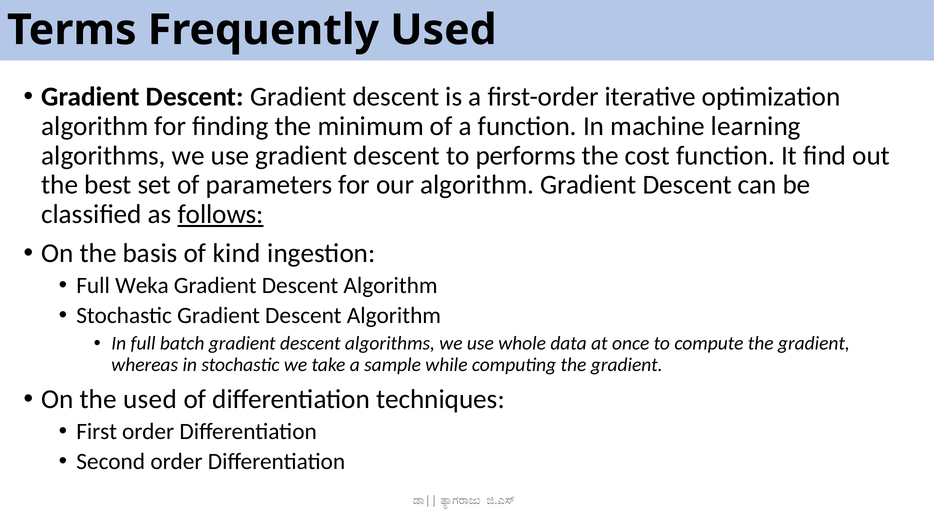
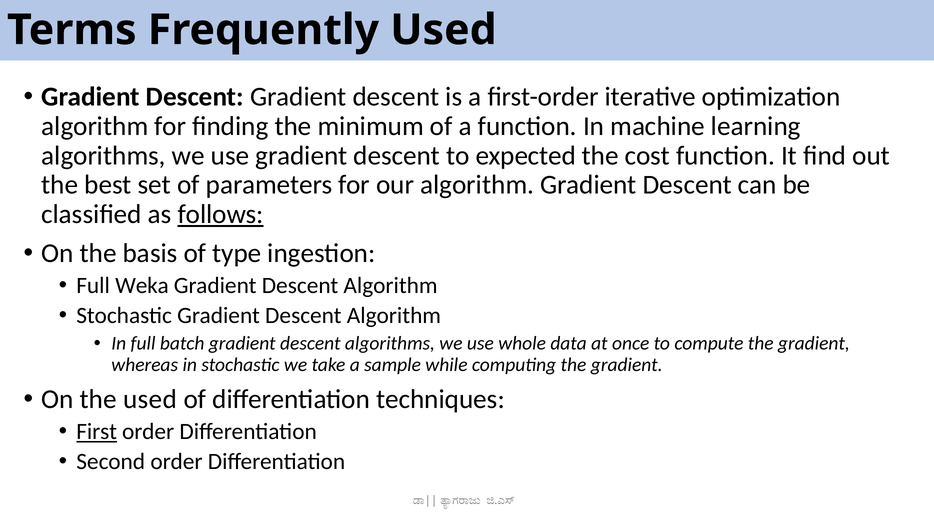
performs: performs -> expected
kind: kind -> type
First underline: none -> present
